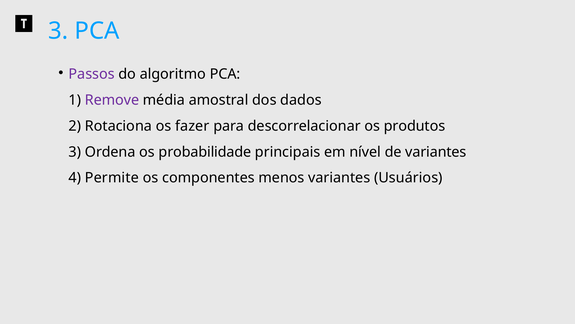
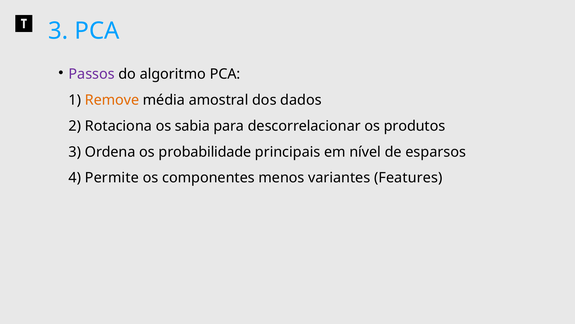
Remove colour: purple -> orange
fazer: fazer -> sabia
de variantes: variantes -> esparsos
Usuários: Usuários -> Features
